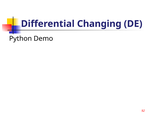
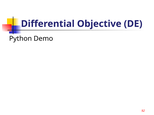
Changing: Changing -> Objective
